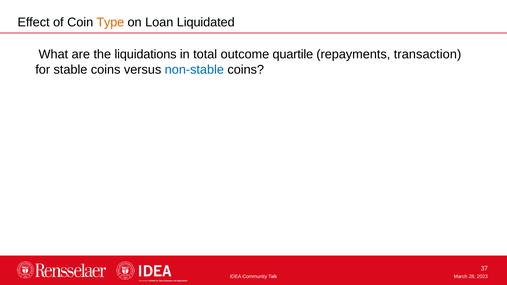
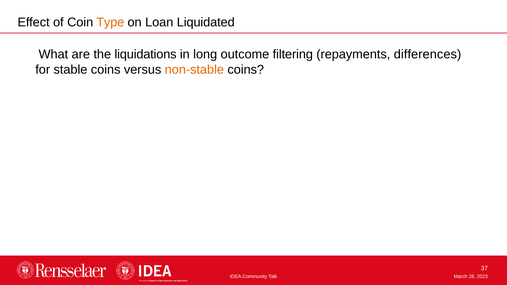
total: total -> long
quartile: quartile -> filtering
transaction: transaction -> differences
non-stable colour: blue -> orange
